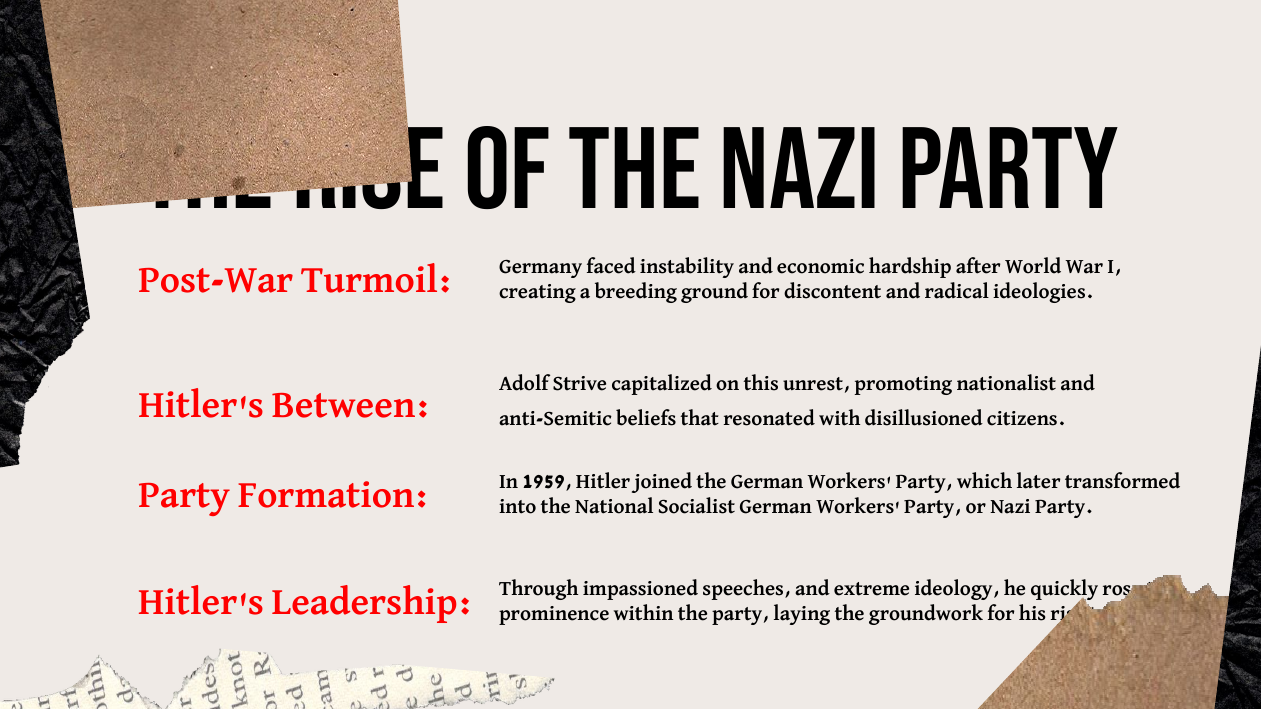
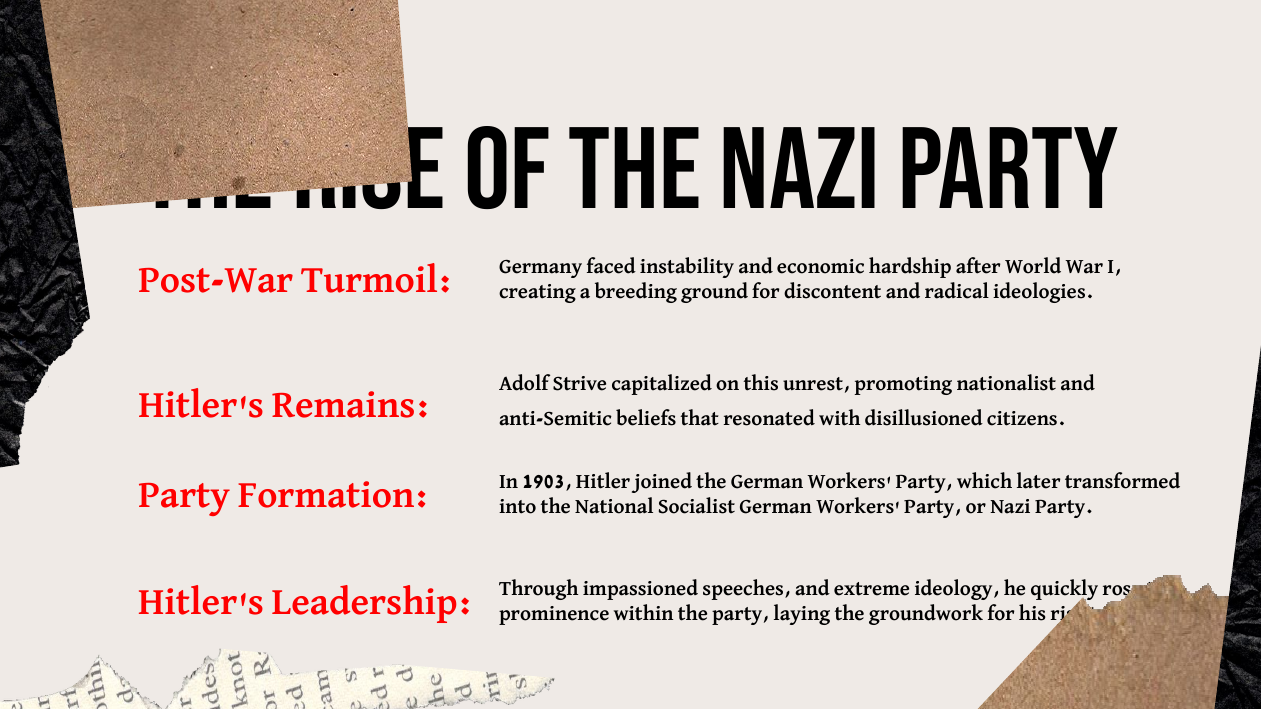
Between: Between -> Remains
1959: 1959 -> 1903
